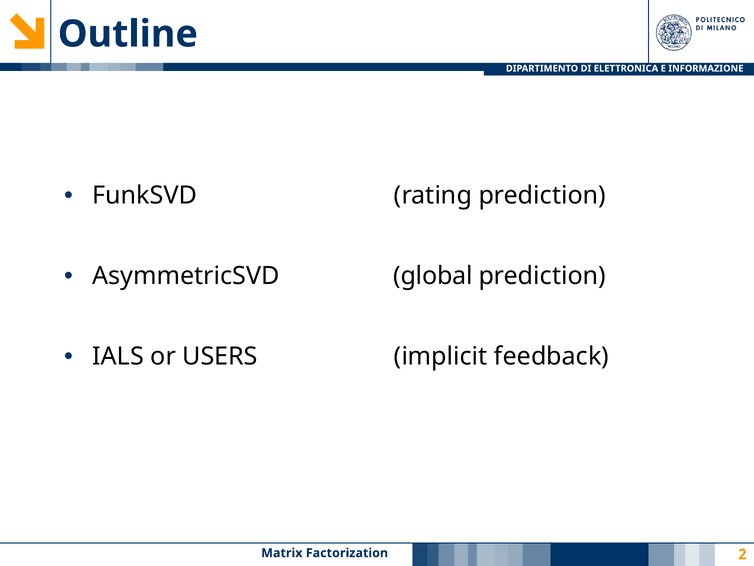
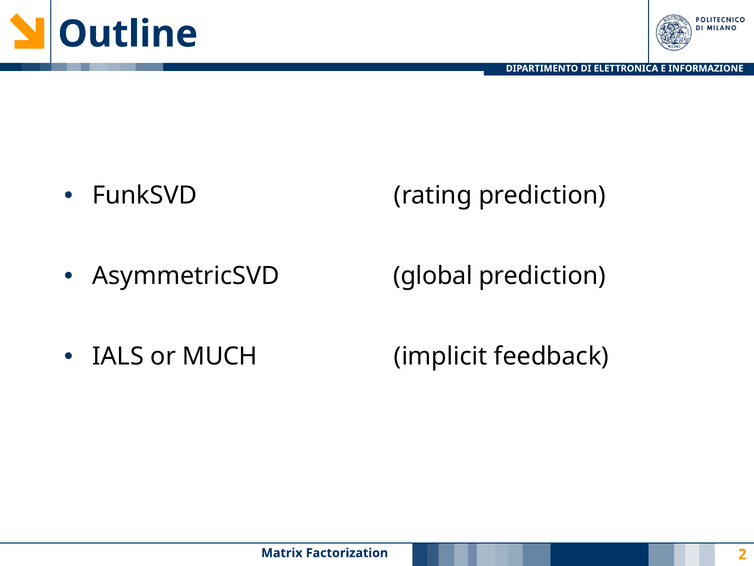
USERS: USERS -> MUCH
